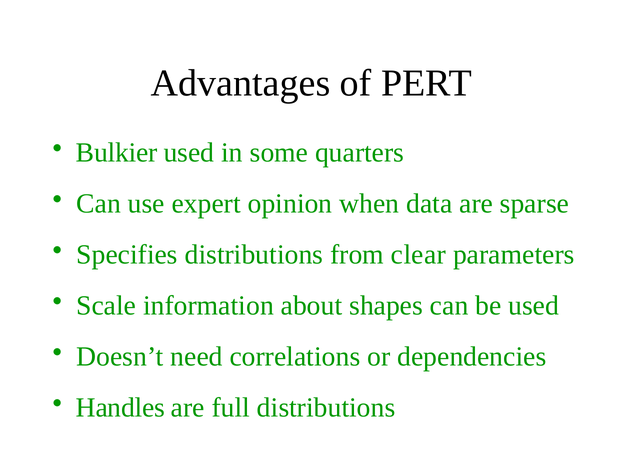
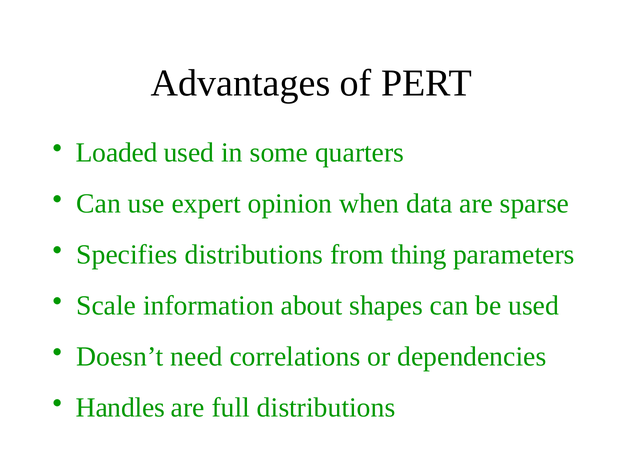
Bulkier: Bulkier -> Loaded
clear: clear -> thing
